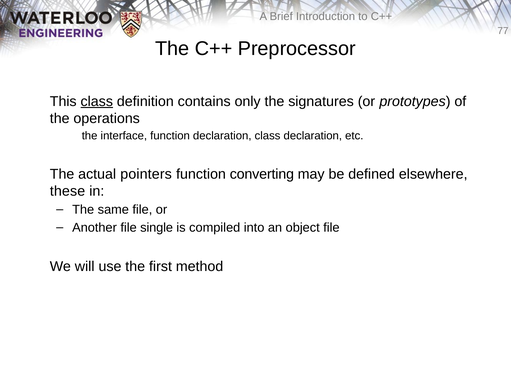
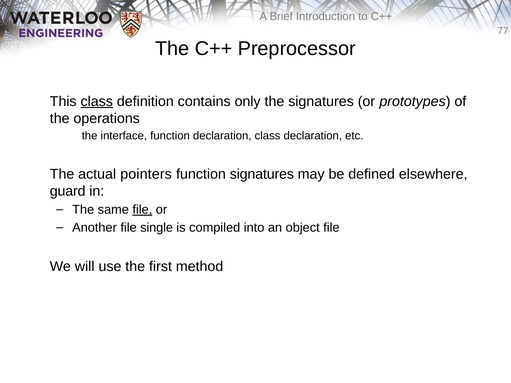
function converting: converting -> signatures
these: these -> guard
file at (142, 210) underline: none -> present
